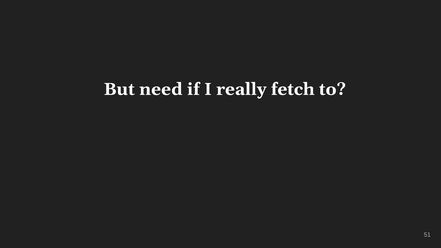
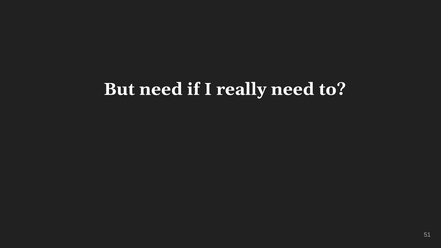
really fetch: fetch -> need
